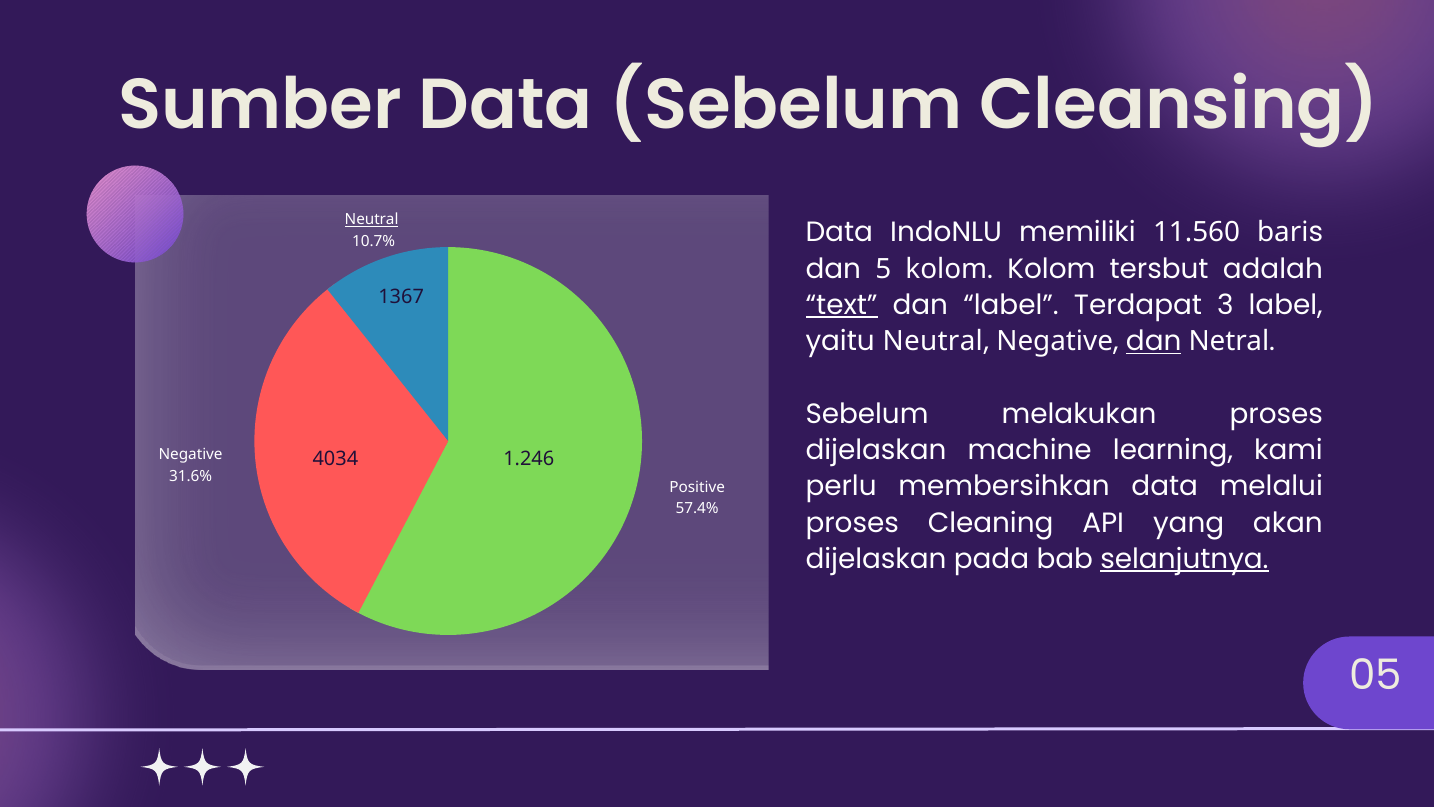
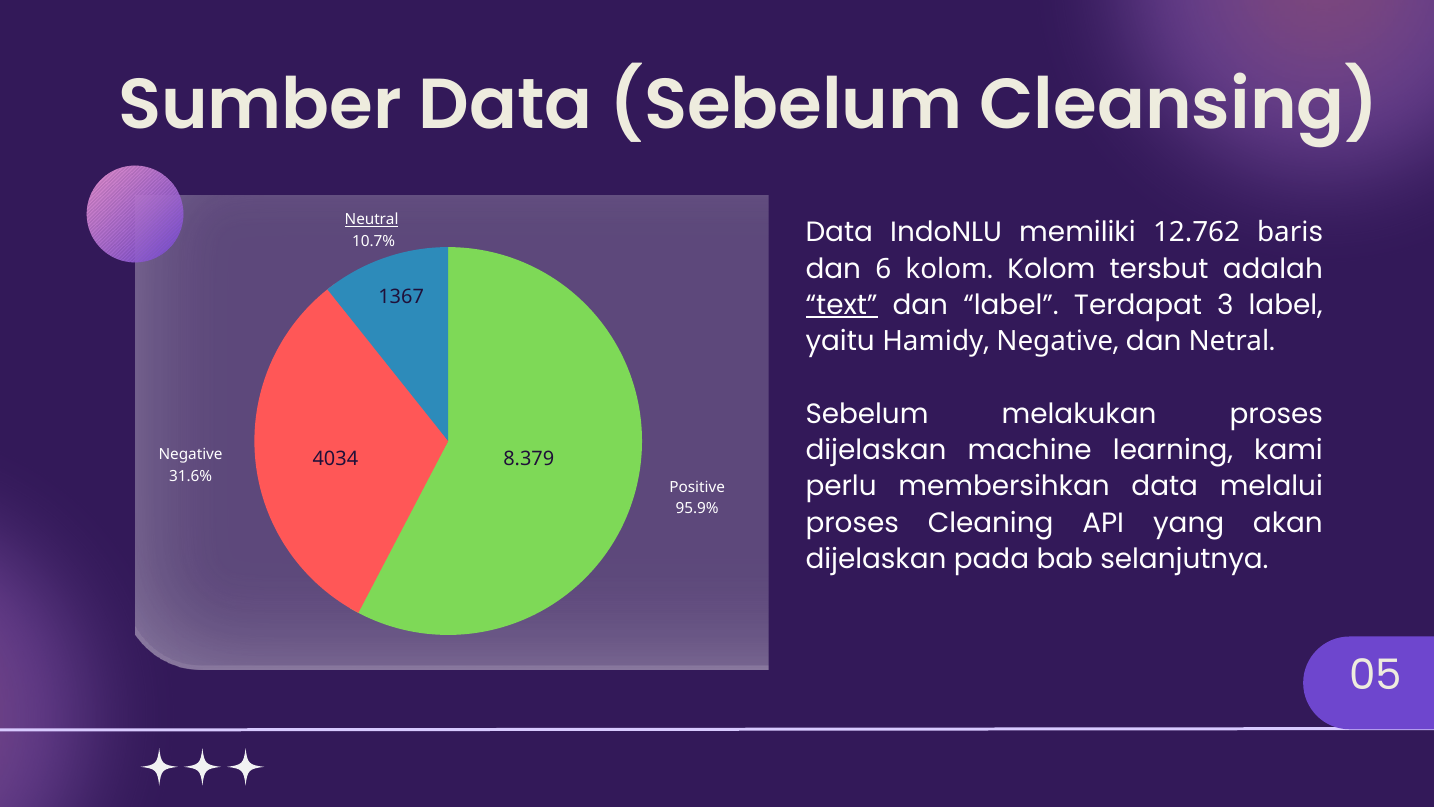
11.560: 11.560 -> 12.762
5: 5 -> 6
yaitu Neutral: Neutral -> Hamidy
dan at (1154, 341) underline: present -> none
1.246: 1.246 -> 8.379
57.4%: 57.4% -> 95.9%
selanjutnya underline: present -> none
